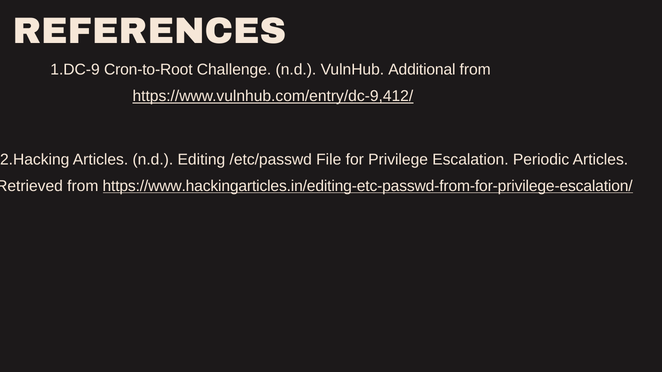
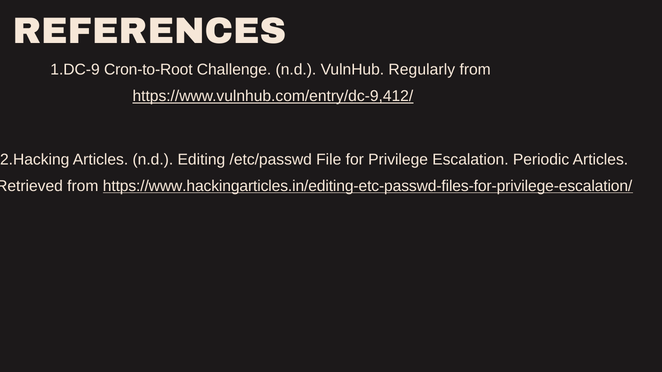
Additional: Additional -> Regularly
https://www.hackingarticles.in/editing-etc-passwd-from-for-privilege-escalation/: https://www.hackingarticles.in/editing-etc-passwd-from-for-privilege-escalation/ -> https://www.hackingarticles.in/editing-etc-passwd-files-for-privilege-escalation/
